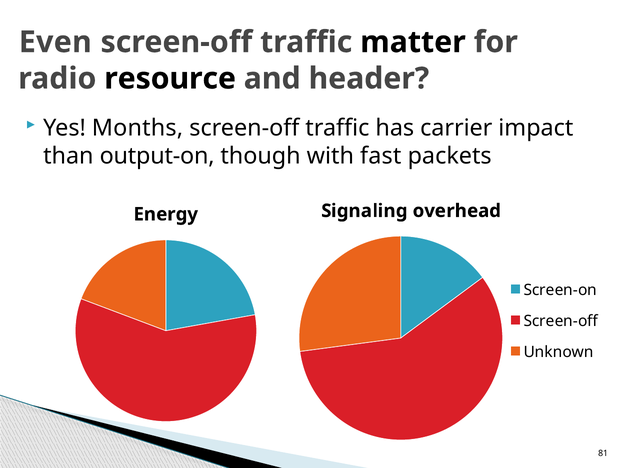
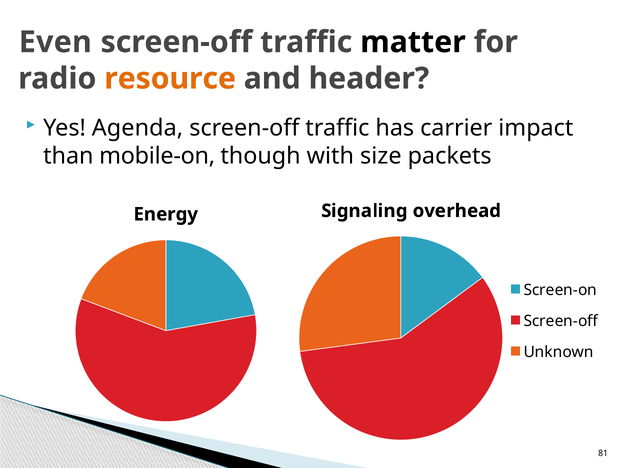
resource colour: black -> orange
Months: Months -> Agenda
output-on: output-on -> mobile-on
fast: fast -> size
